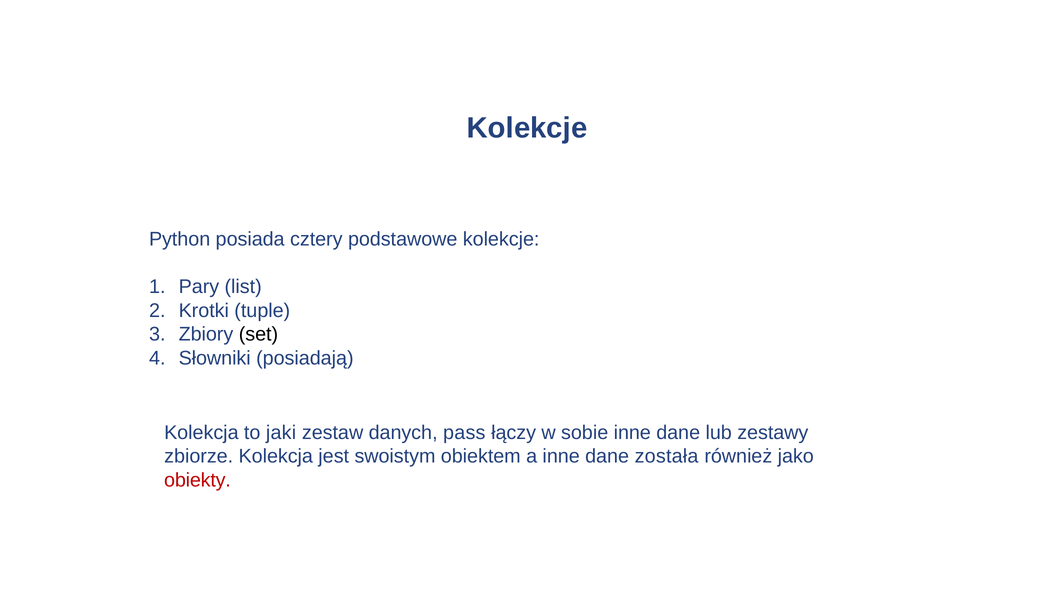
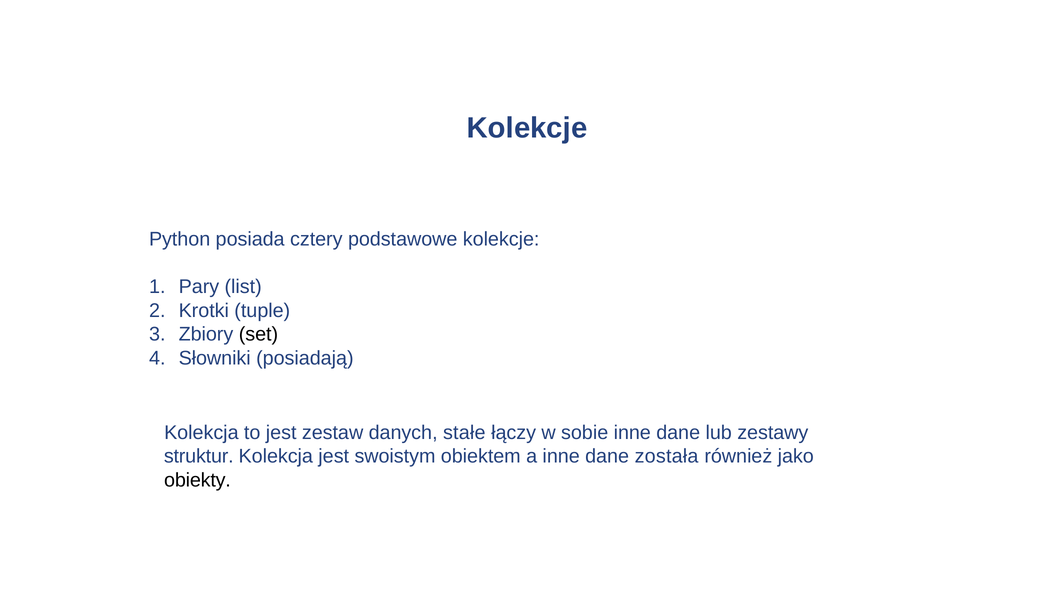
to jaki: jaki -> jest
pass: pass -> stałe
zbiorze: zbiorze -> struktur
obiekty colour: red -> black
